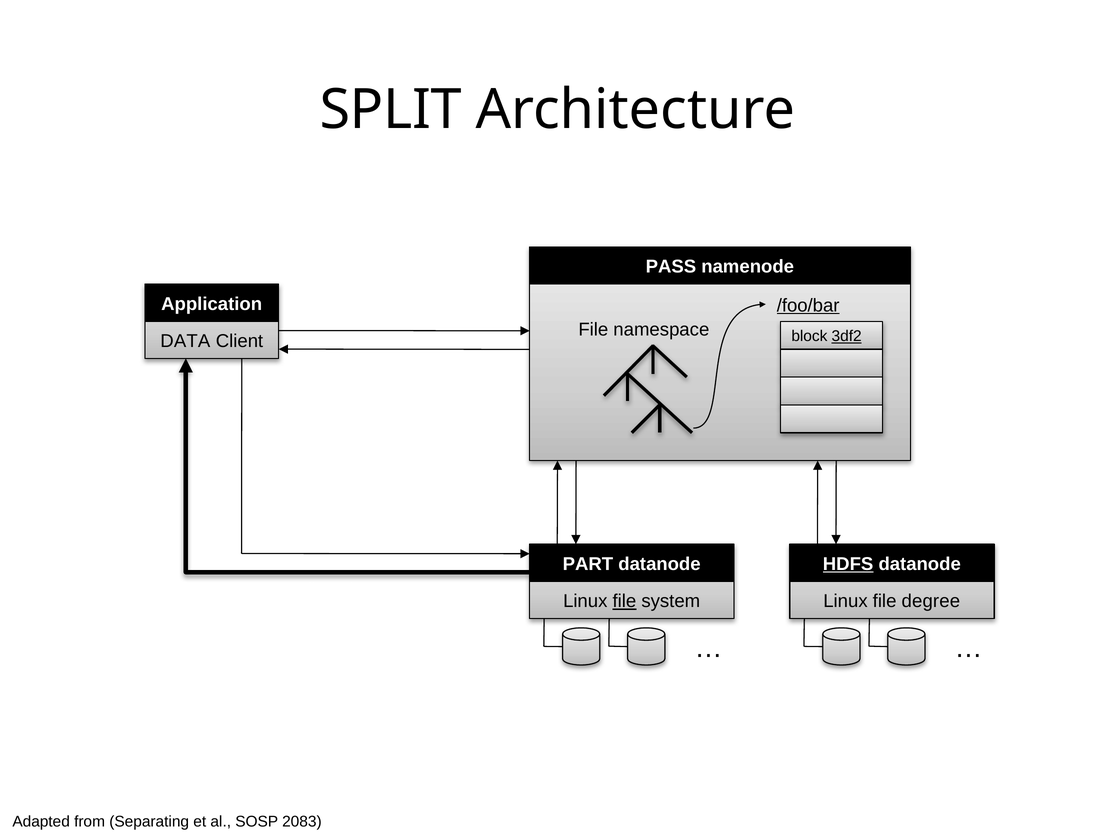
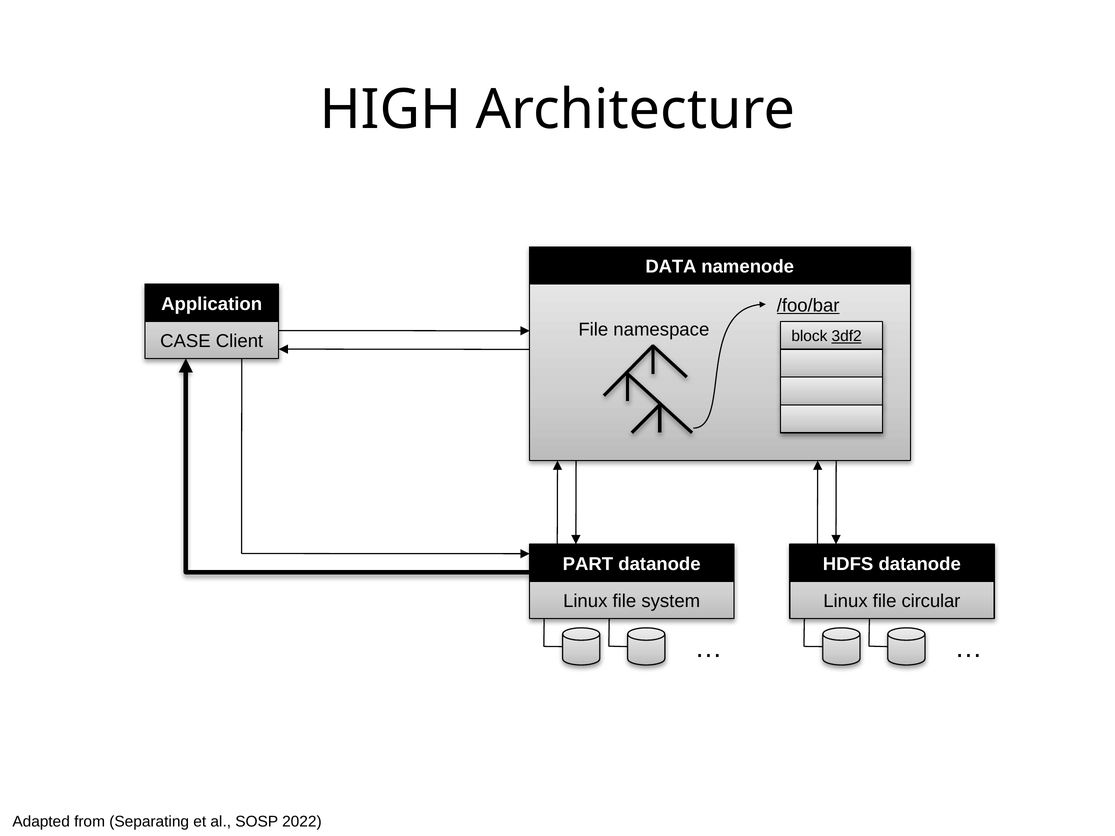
SPLIT: SPLIT -> HIGH
PASS at (671, 267): PASS -> DATA
DATA at (185, 341): DATA -> CASE
HDFS underline: present -> none
file at (624, 601) underline: present -> none
degree: degree -> circular
2083: 2083 -> 2022
